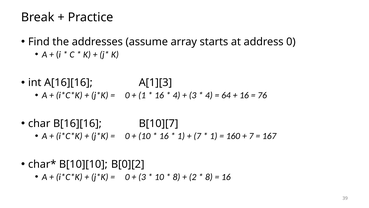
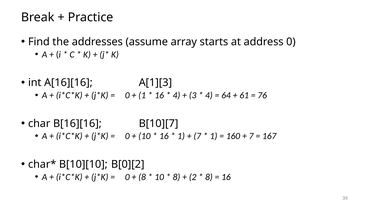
16 at (244, 95): 16 -> 61
3 at (142, 177): 3 -> 8
